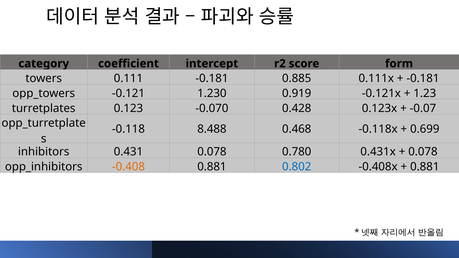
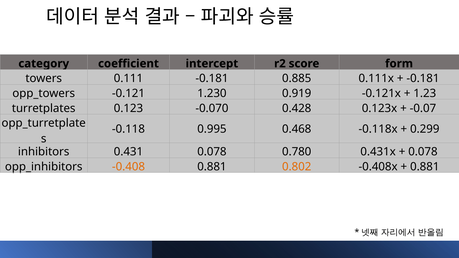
8.488: 8.488 -> 0.995
0.699: 0.699 -> 0.299
0.802 colour: blue -> orange
